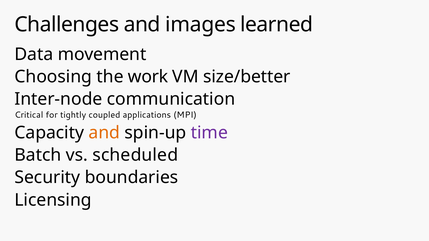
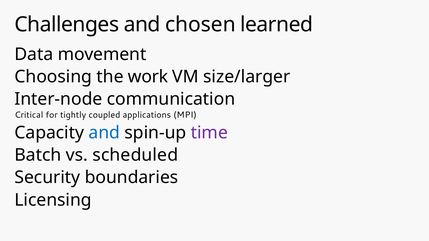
images: images -> chosen
size/better: size/better -> size/larger
and at (104, 133) colour: orange -> blue
